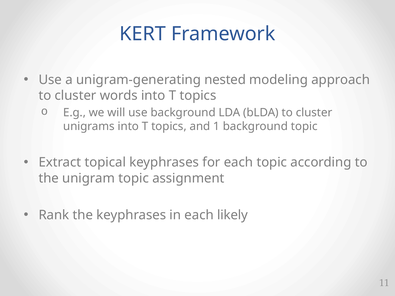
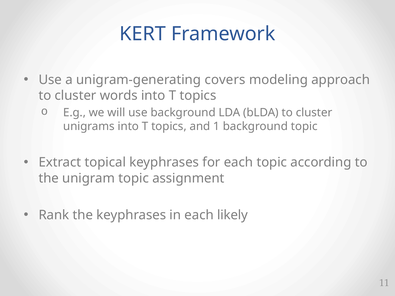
nested: nested -> covers
